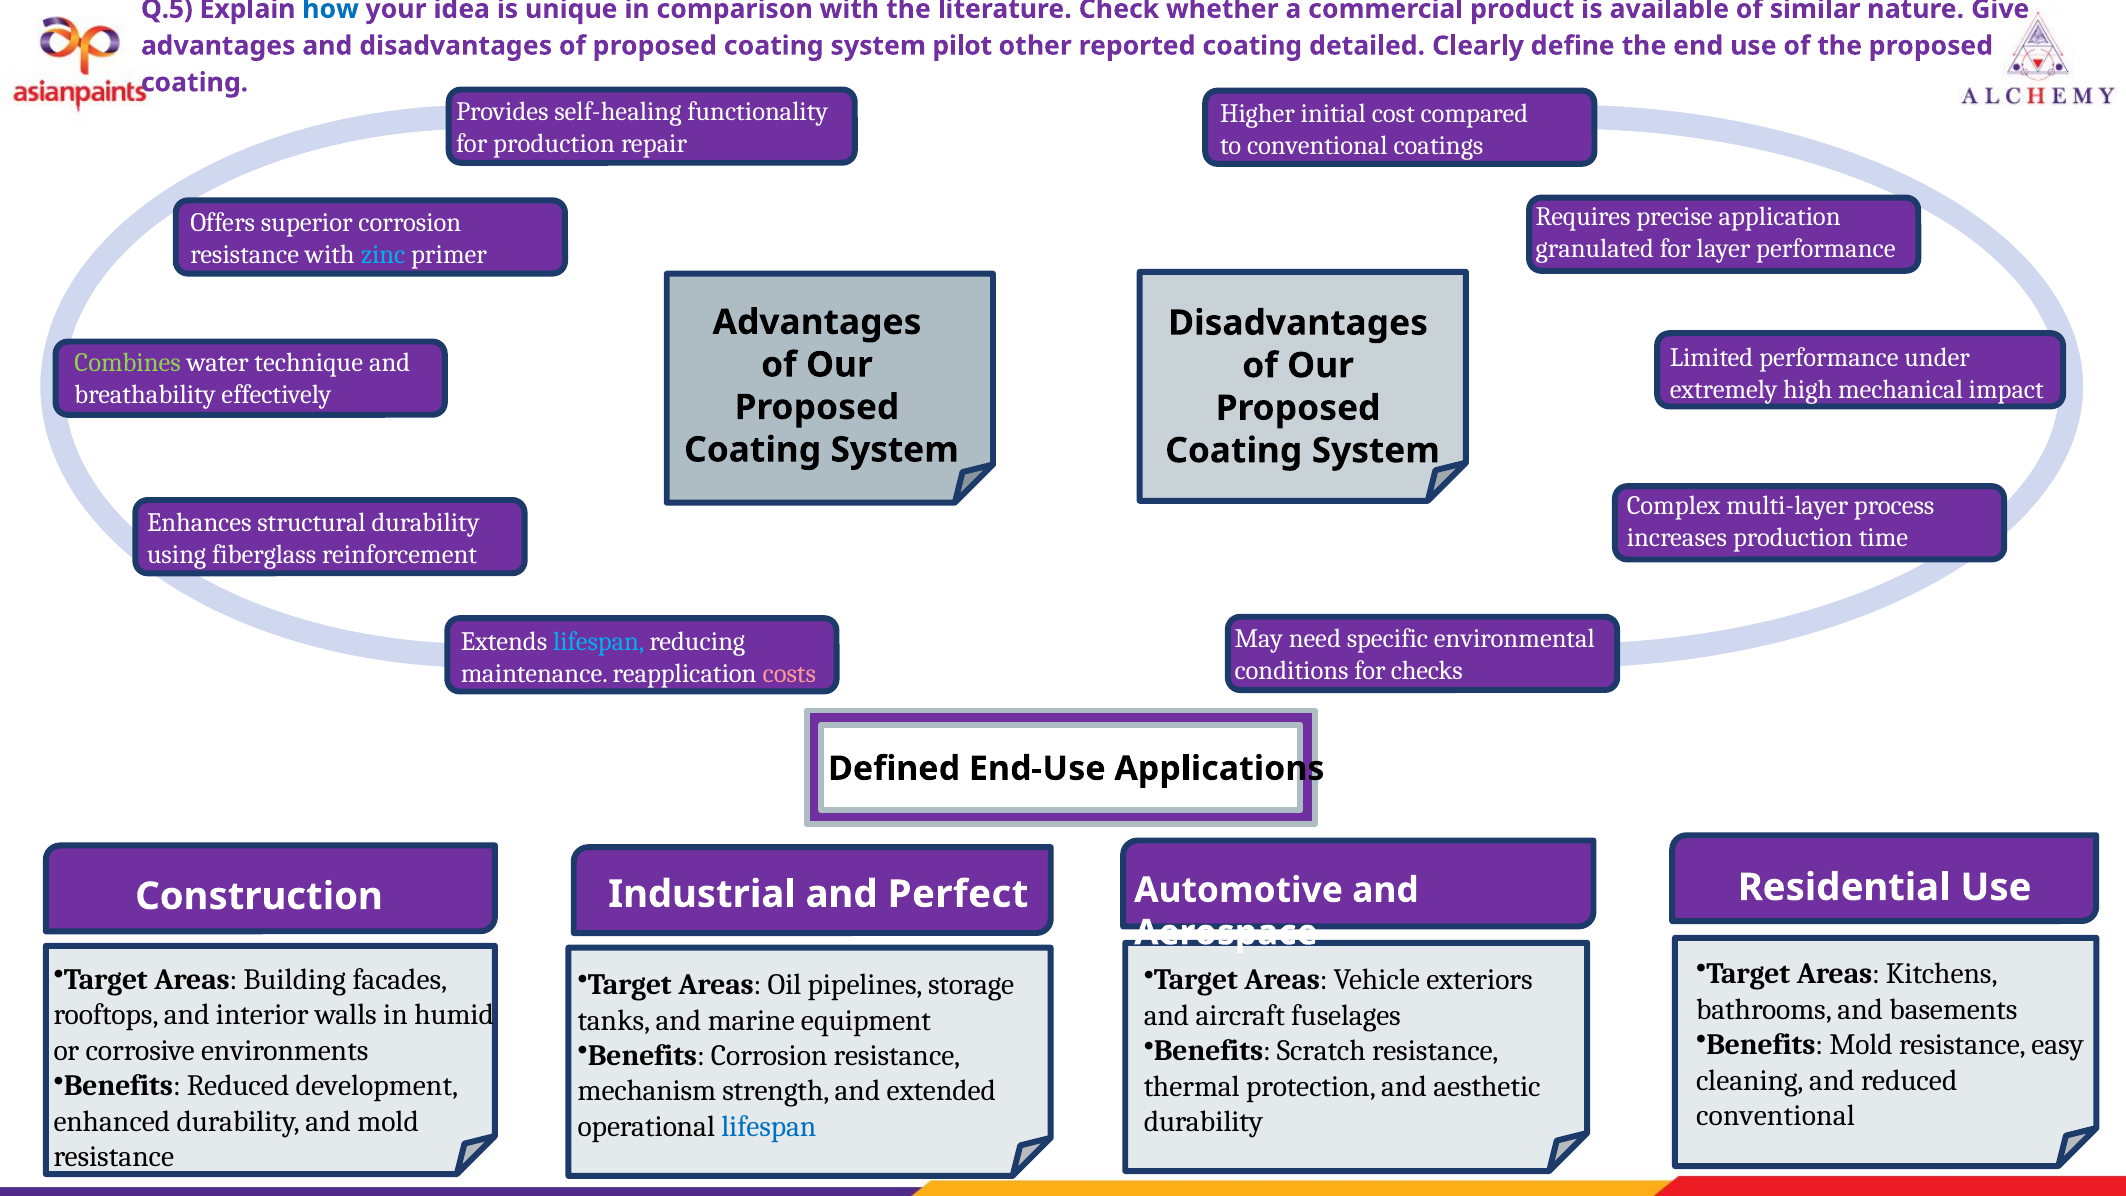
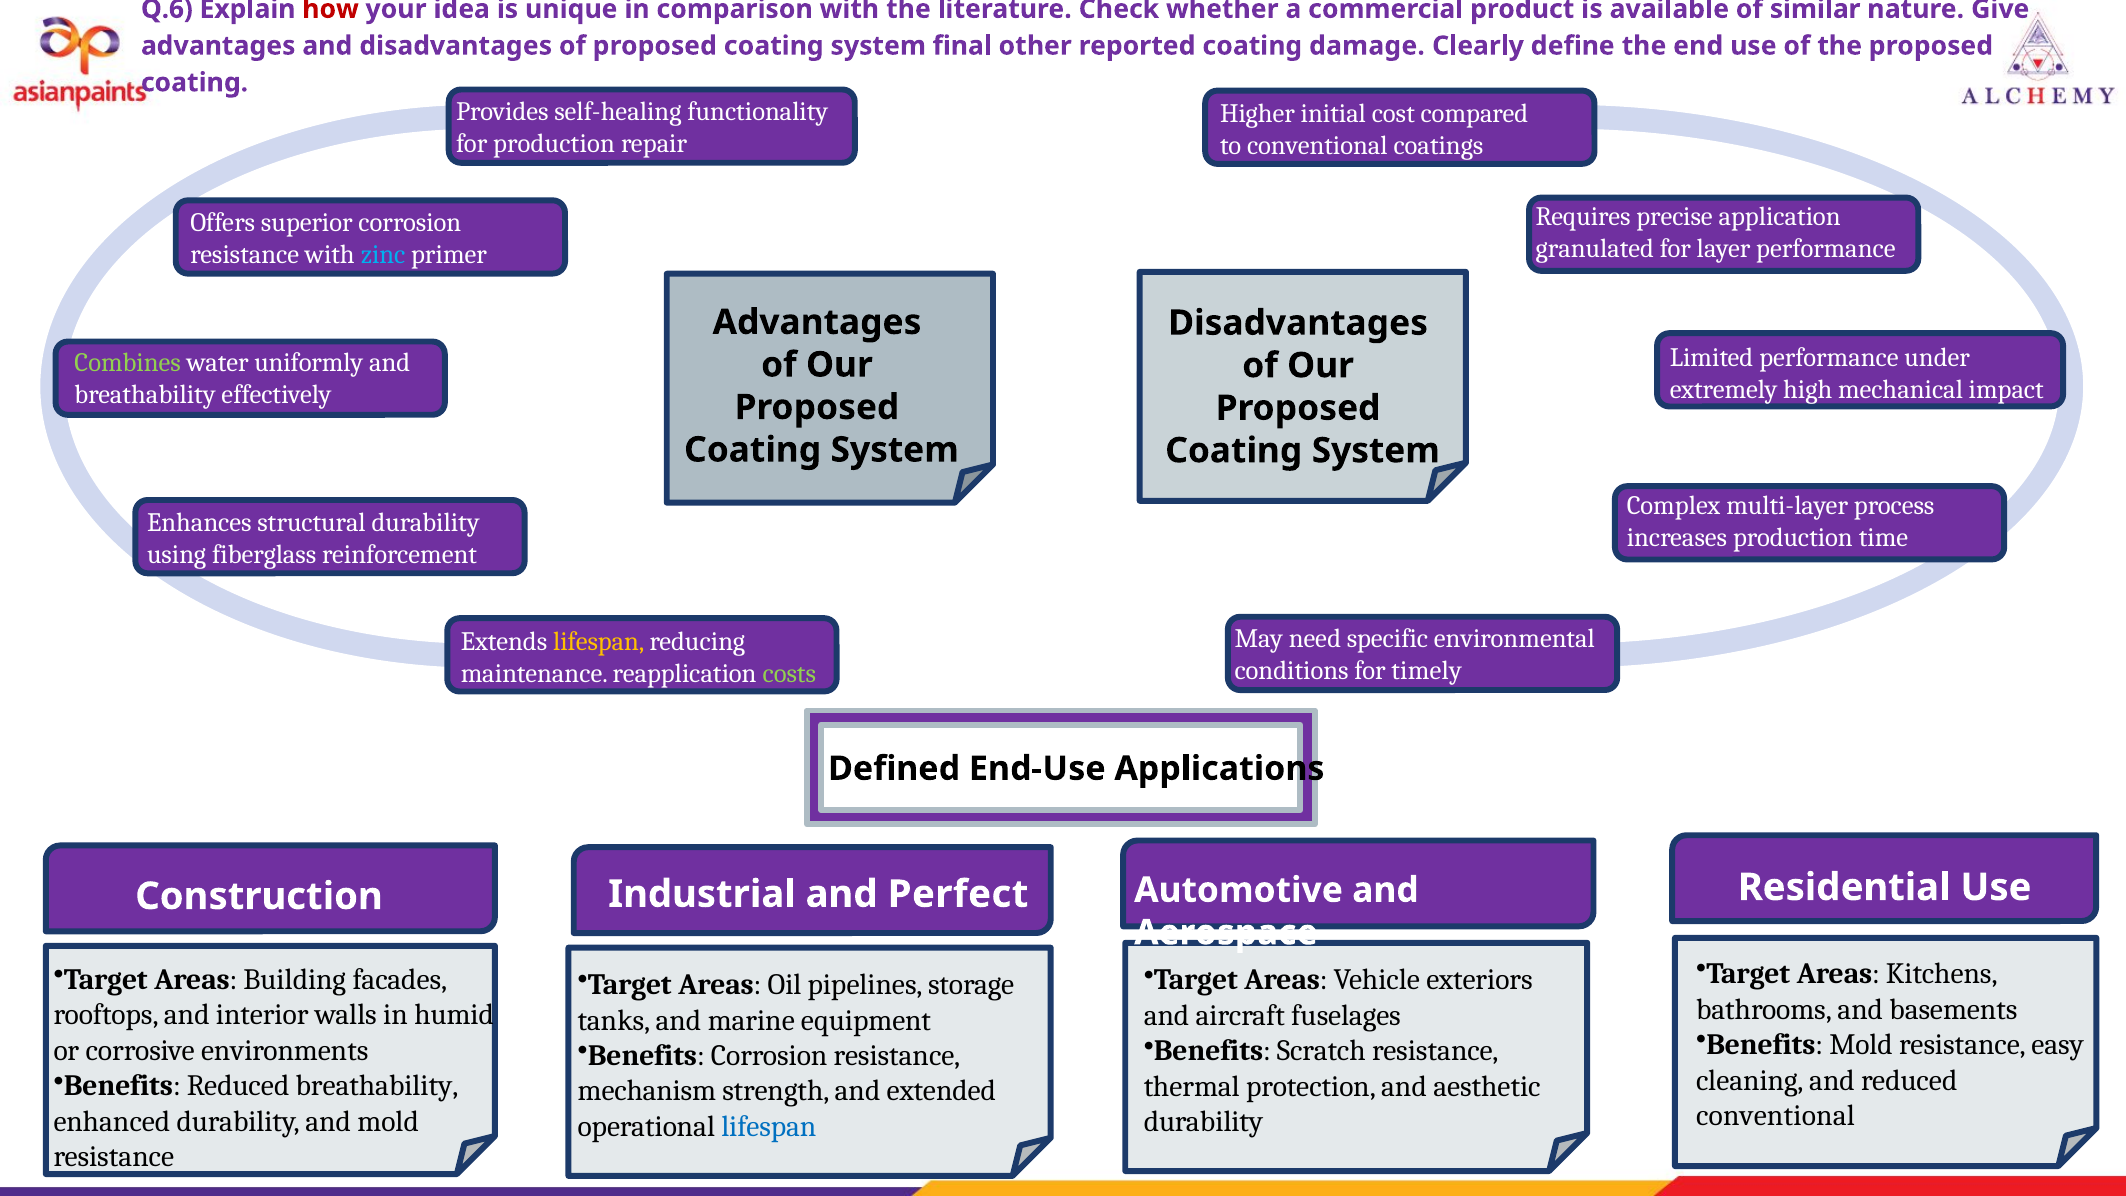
Q.5: Q.5 -> Q.6
how colour: blue -> red
pilot: pilot -> final
detailed: detailed -> damage
technique: technique -> uniformly
lifespan at (599, 642) colour: light blue -> yellow
checks: checks -> timely
costs colour: pink -> light green
Reduced development: development -> breathability
